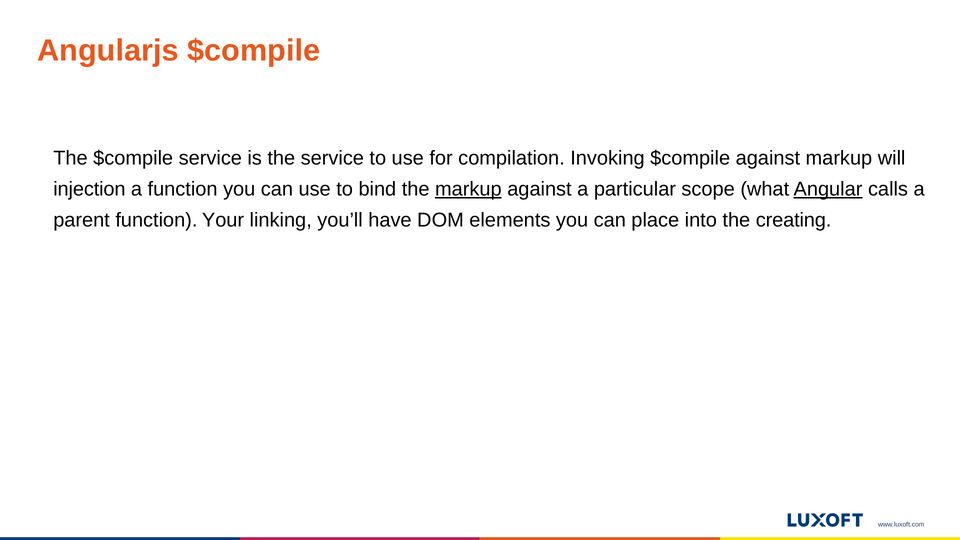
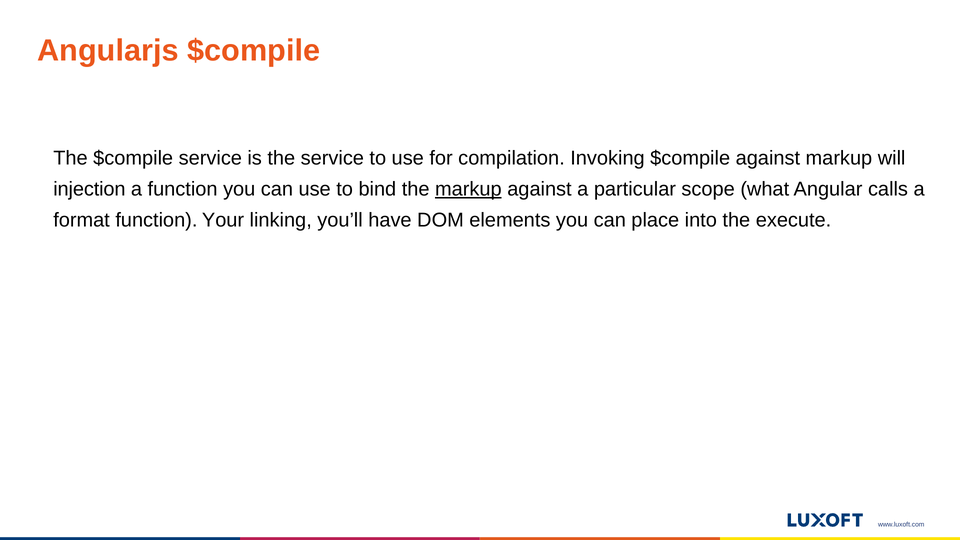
Angular underline: present -> none
parent: parent -> format
creating: creating -> execute
